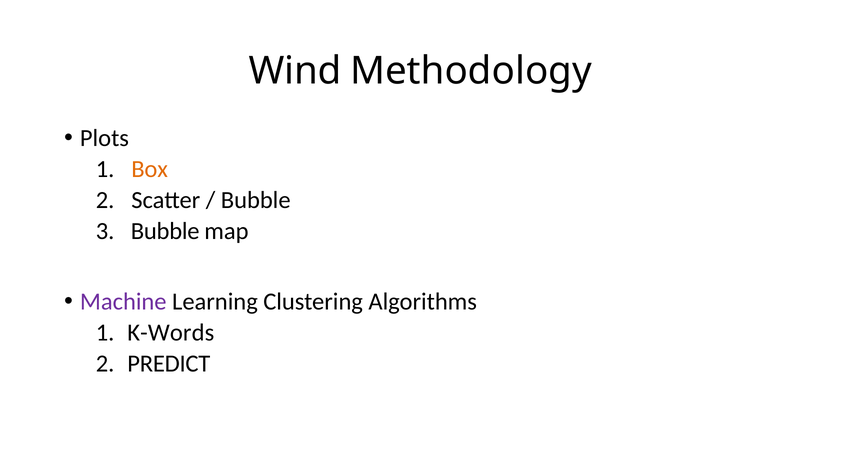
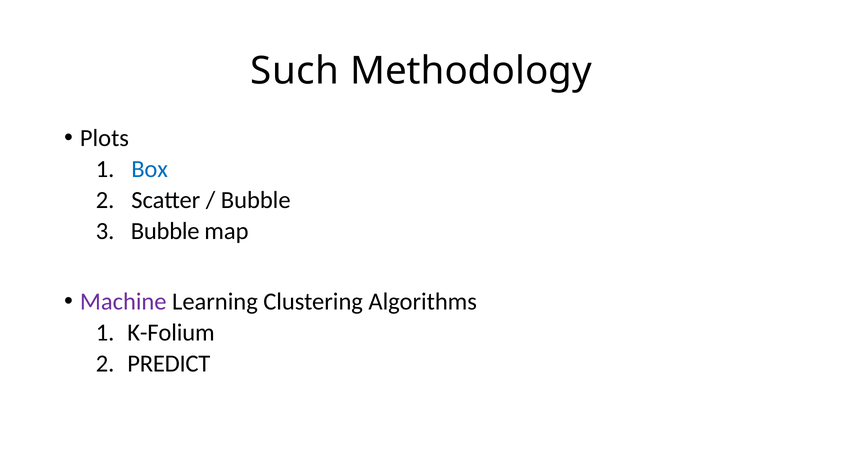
Wind: Wind -> Such
Box colour: orange -> blue
K-Words: K-Words -> K-Folium
